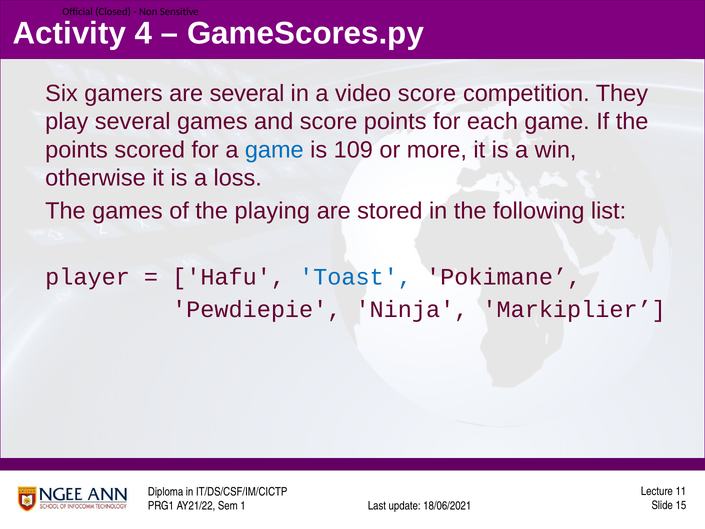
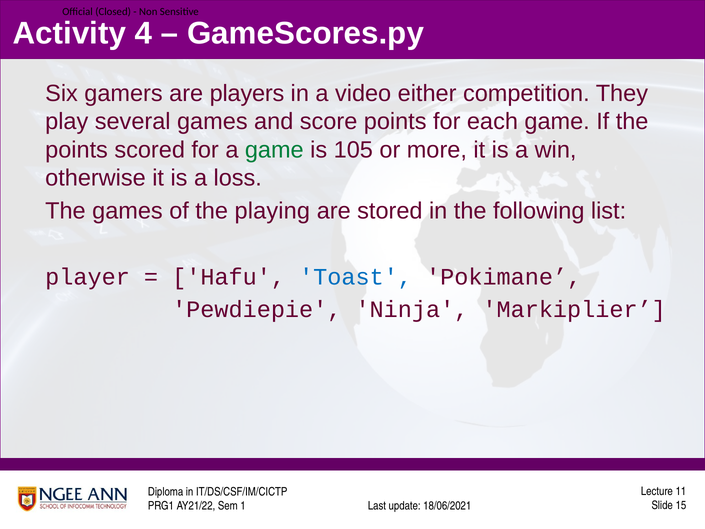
are several: several -> players
video score: score -> either
game at (274, 150) colour: blue -> green
109: 109 -> 105
